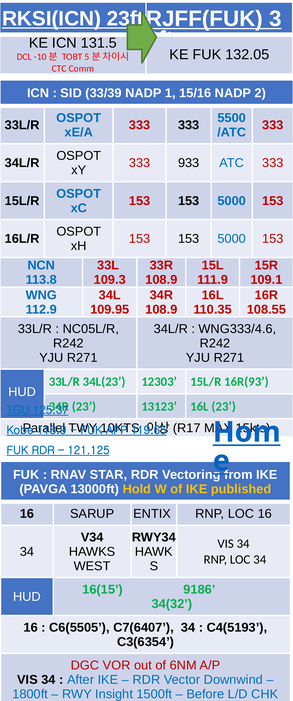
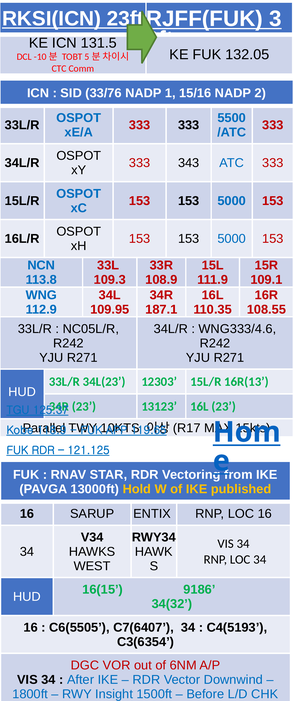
33/39: 33/39 -> 33/76
933: 933 -> 343
108.9 at (161, 309): 108.9 -> 187.1
16R(93: 16R(93 -> 16R(13
